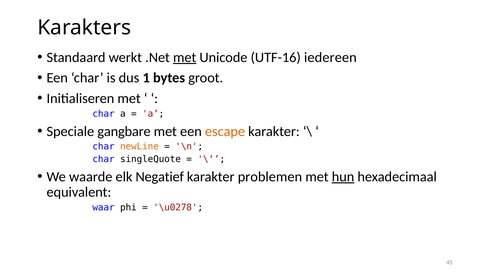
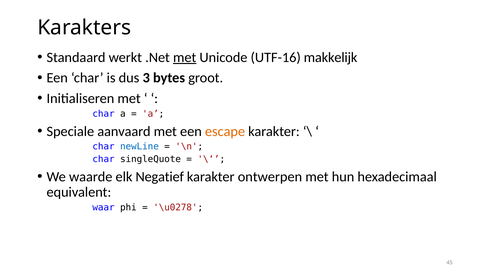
iedereen: iedereen -> makkelijk
1: 1 -> 3
gangbare: gangbare -> aanvaard
newLine colour: orange -> blue
problemen: problemen -> ontwerpen
hun underline: present -> none
